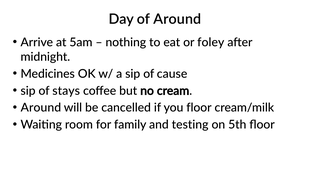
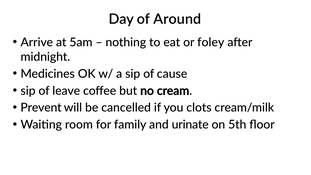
stays: stays -> leave
Around at (41, 108): Around -> Prevent
you floor: floor -> clots
testing: testing -> urinate
